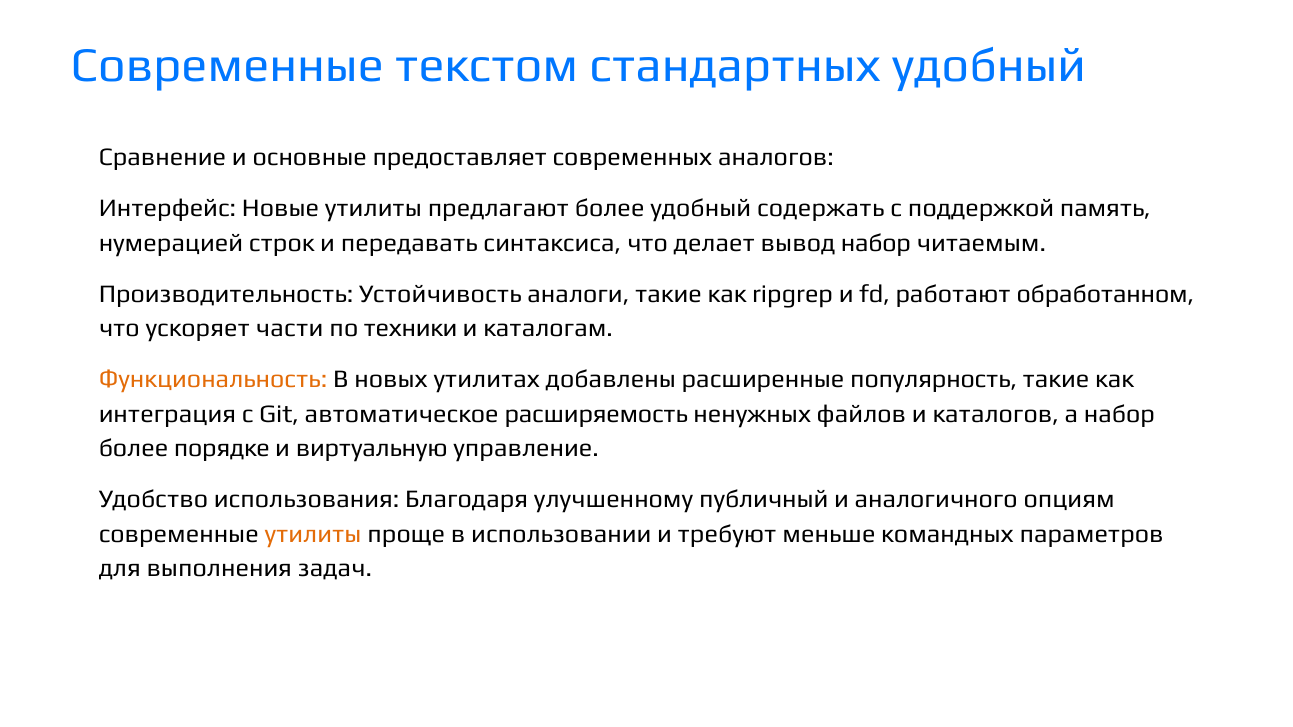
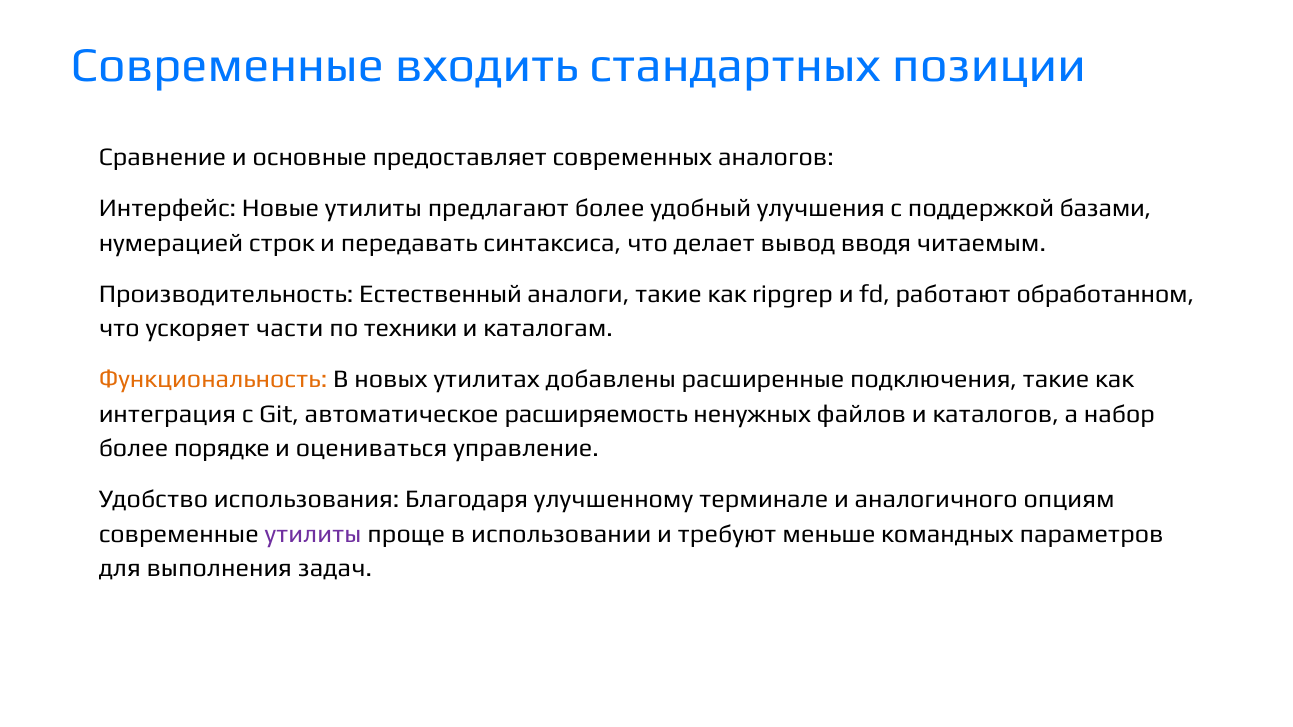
текстом: текстом -> входить
стандартных удобный: удобный -> позиции
содержать: содержать -> улучшения
память: память -> базами
вывод набор: набор -> вводя
Устойчивость: Устойчивость -> Естественный
популярность: популярность -> подключения
виртуальную: виртуальную -> оцениваться
публичный: публичный -> терминале
утилиты at (313, 534) colour: orange -> purple
